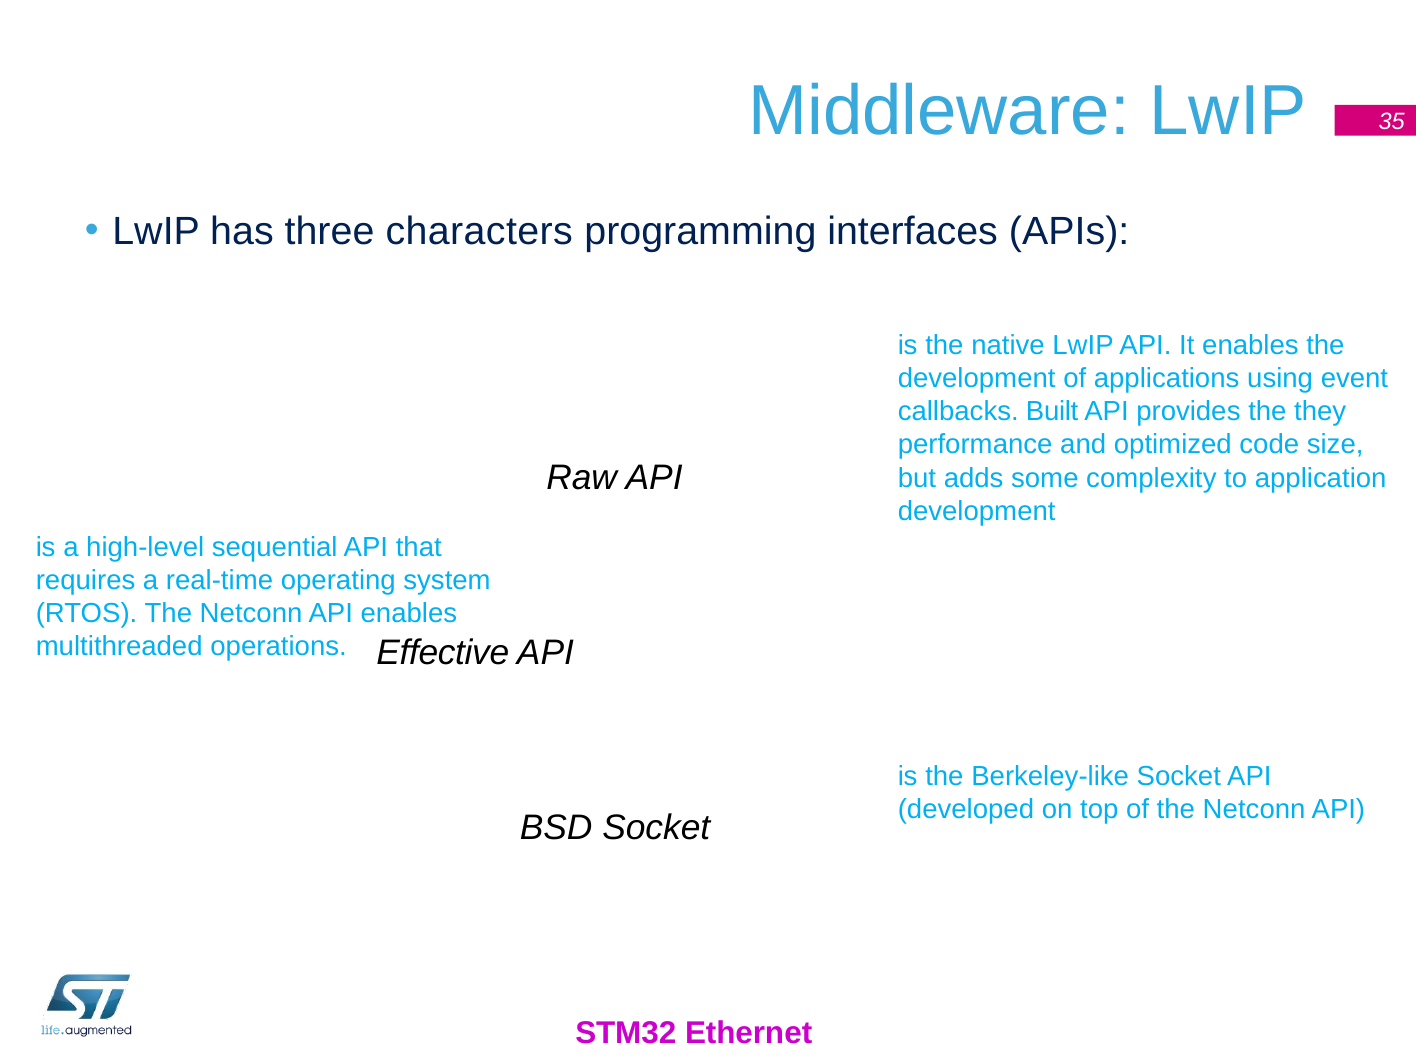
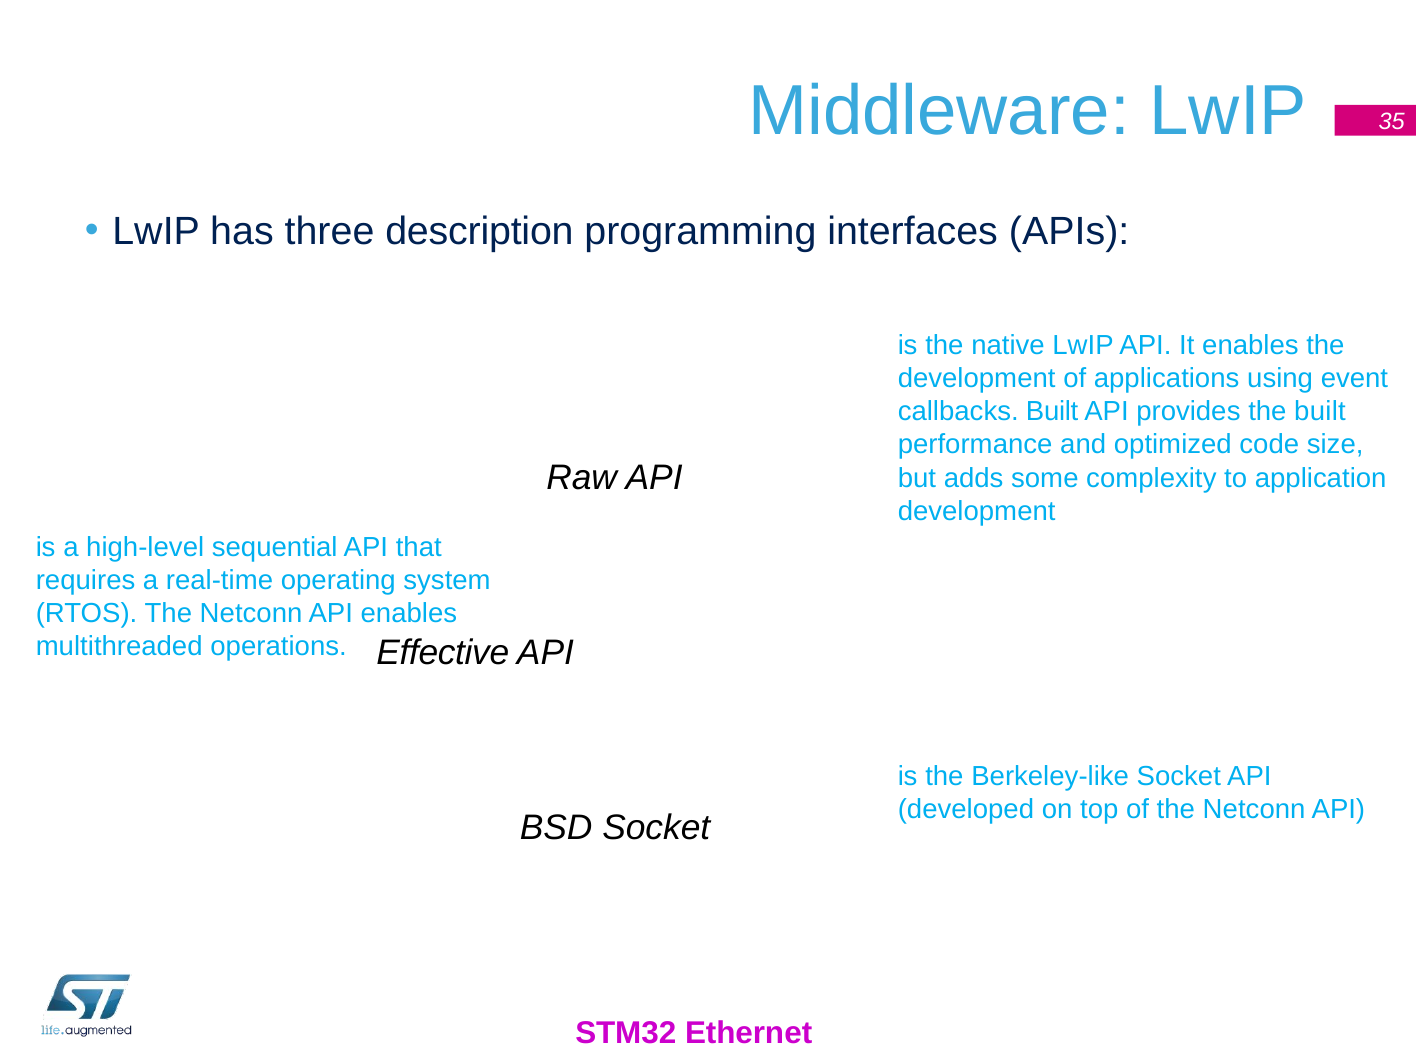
characters: characters -> description
the they: they -> built
